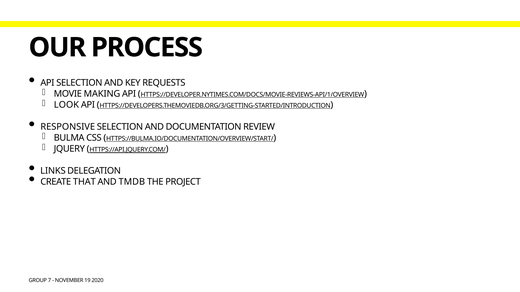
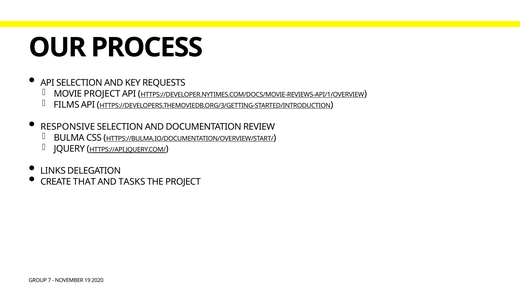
MOVIE MAKING: MAKING -> PROJECT
LOOK: LOOK -> FILMS
TMDB: TMDB -> TASKS
